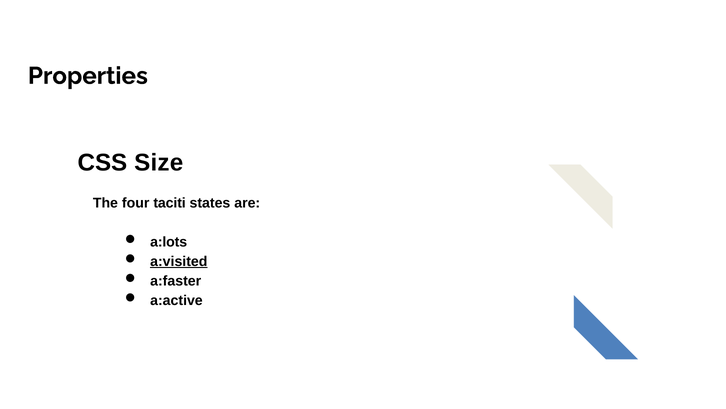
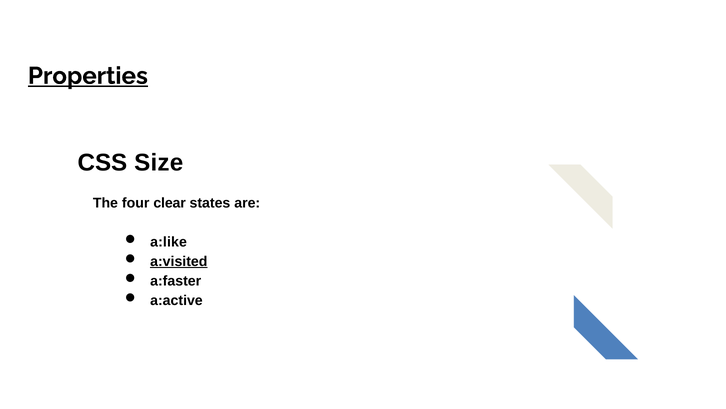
Properties underline: none -> present
taciti: taciti -> clear
a:lots: a:lots -> a:like
